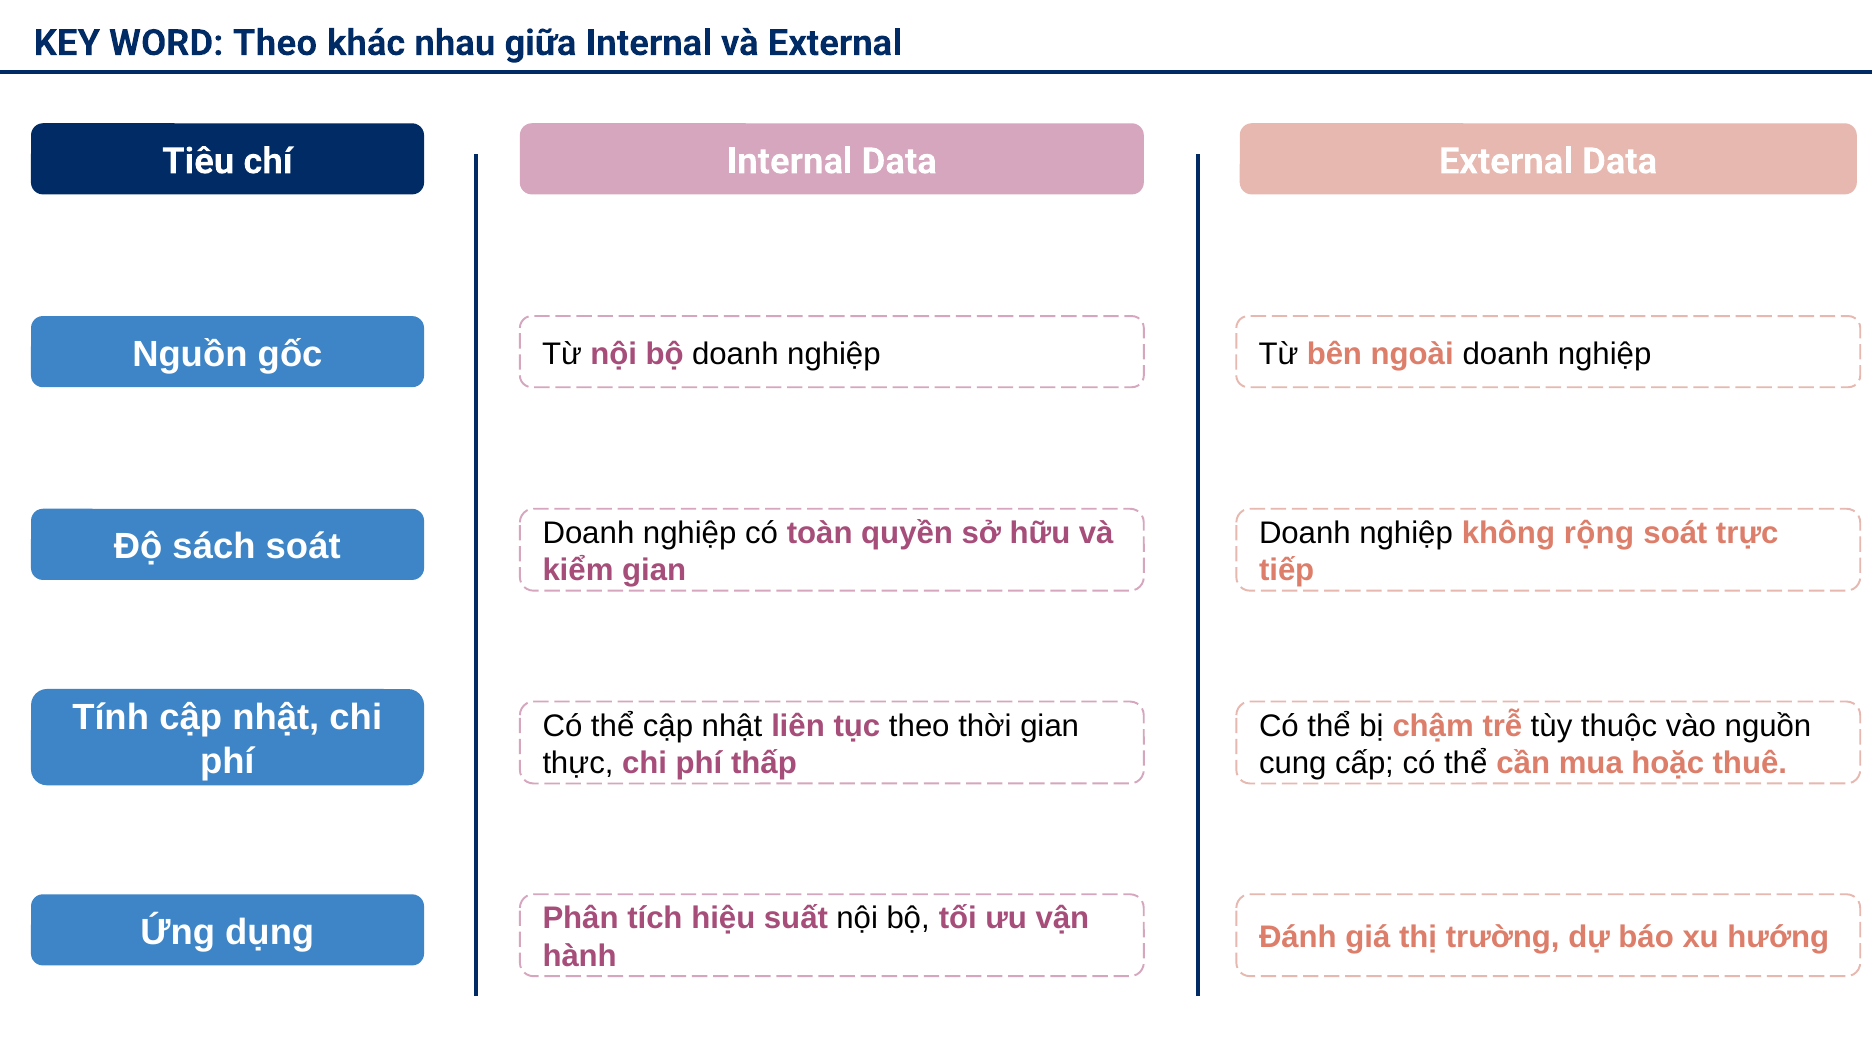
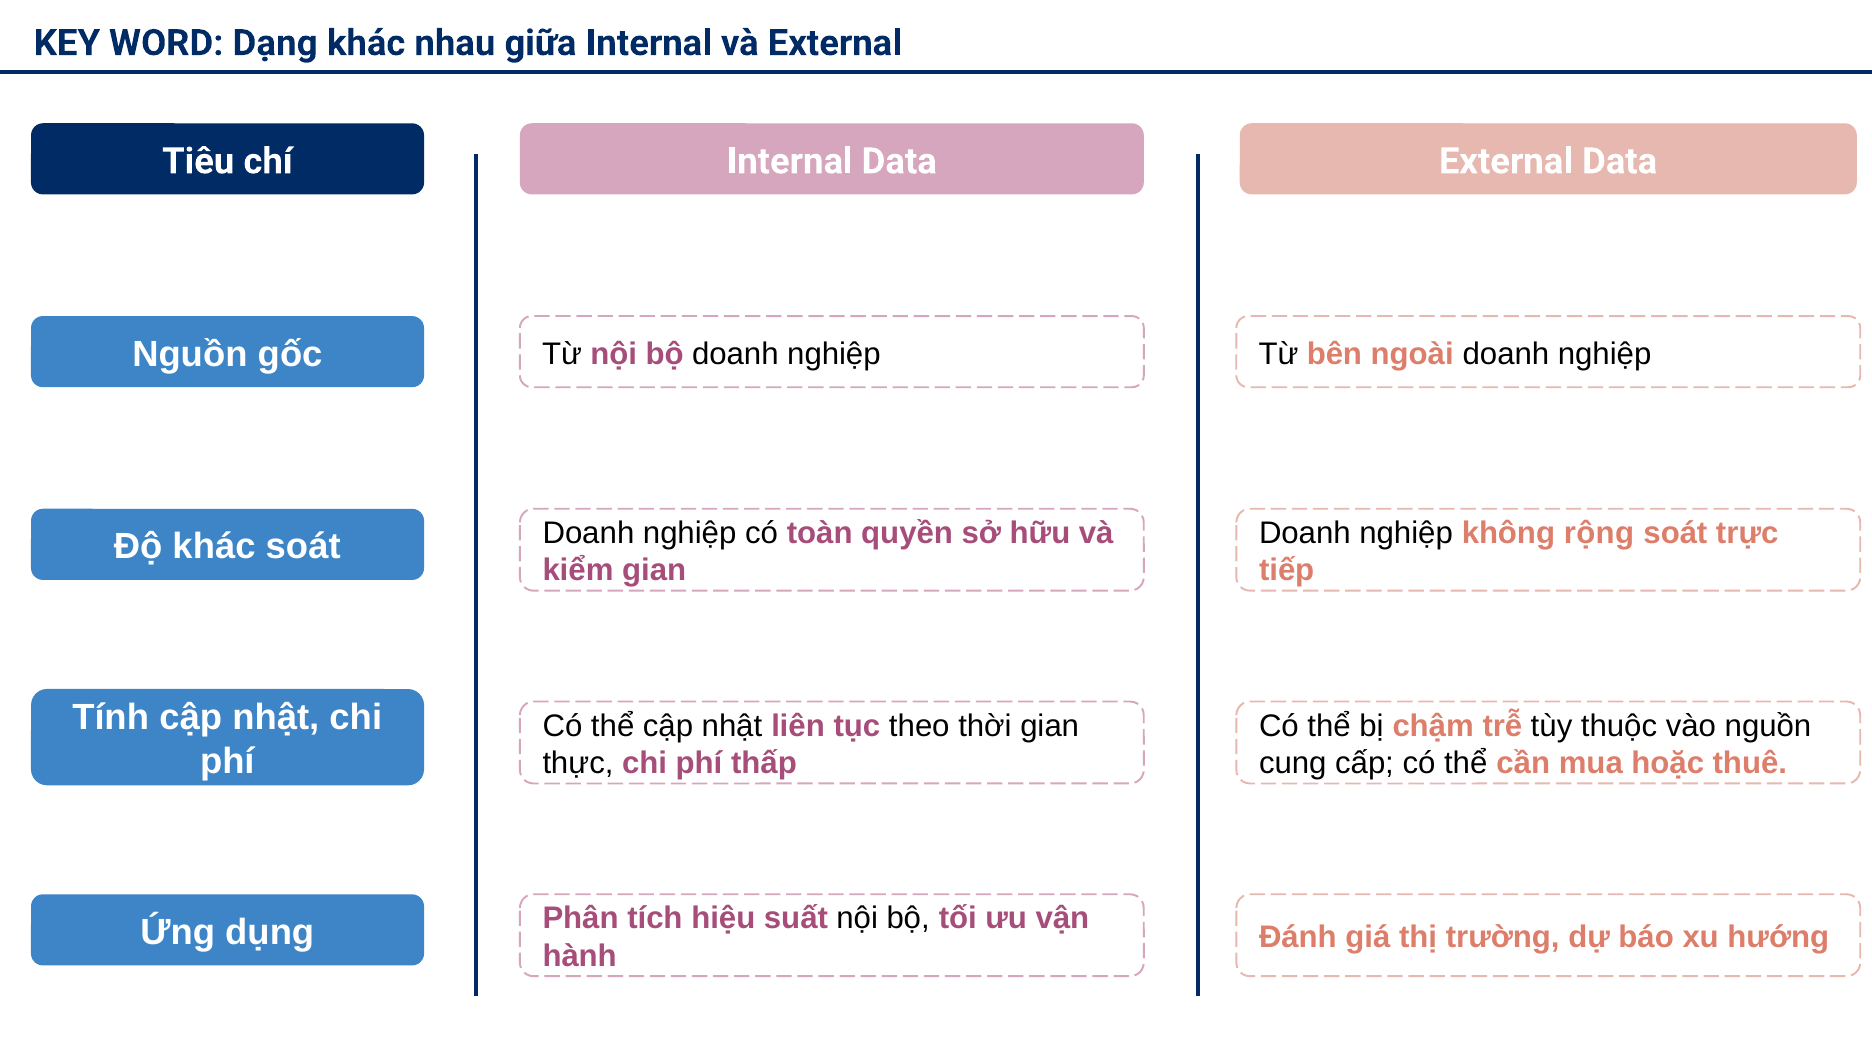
WORD Theo: Theo -> Dạng
Độ sách: sách -> khác
